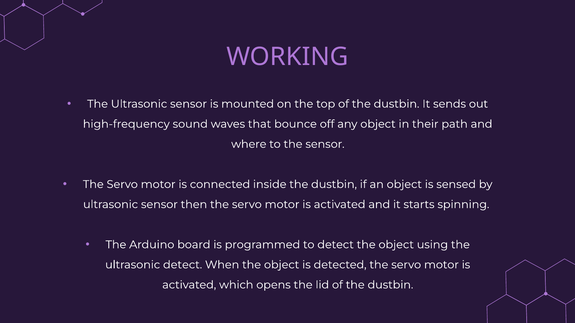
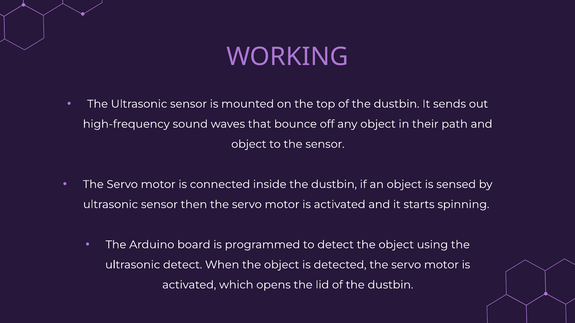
where at (249, 144): where -> object
